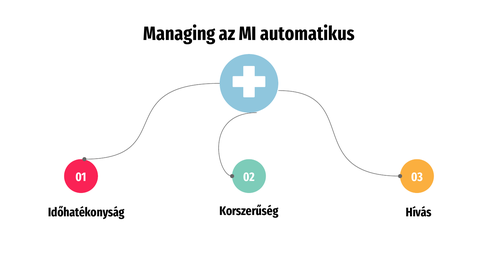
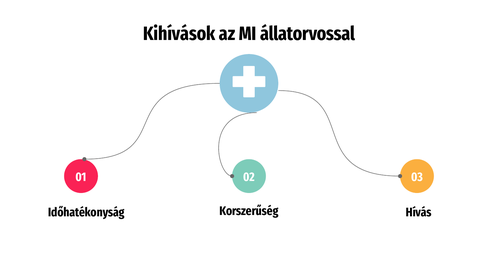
Managing: Managing -> Kihívások
automatikus: automatikus -> állatorvossal
